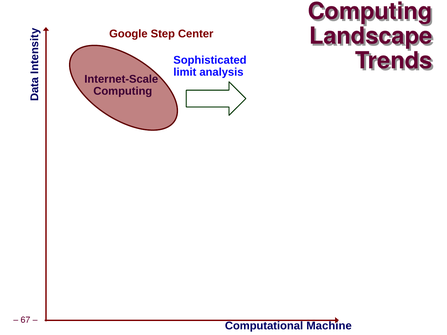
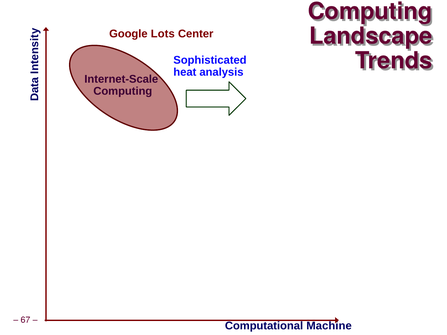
Step: Step -> Lots
limit: limit -> heat
